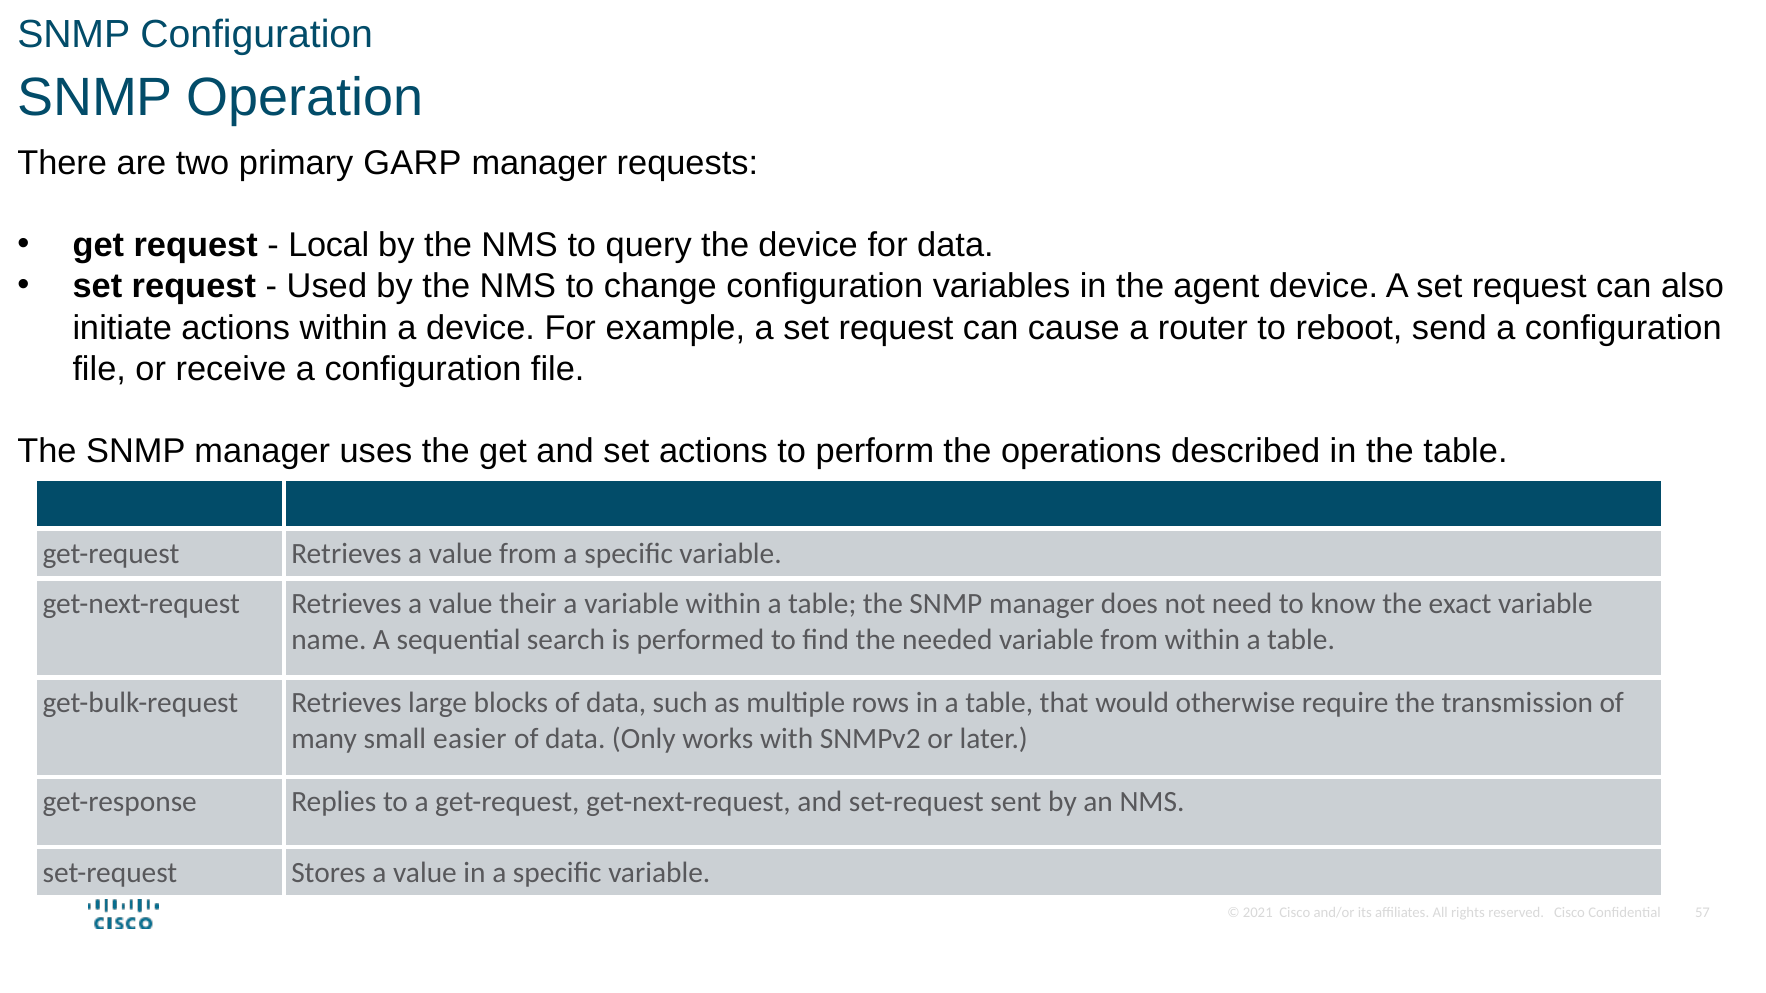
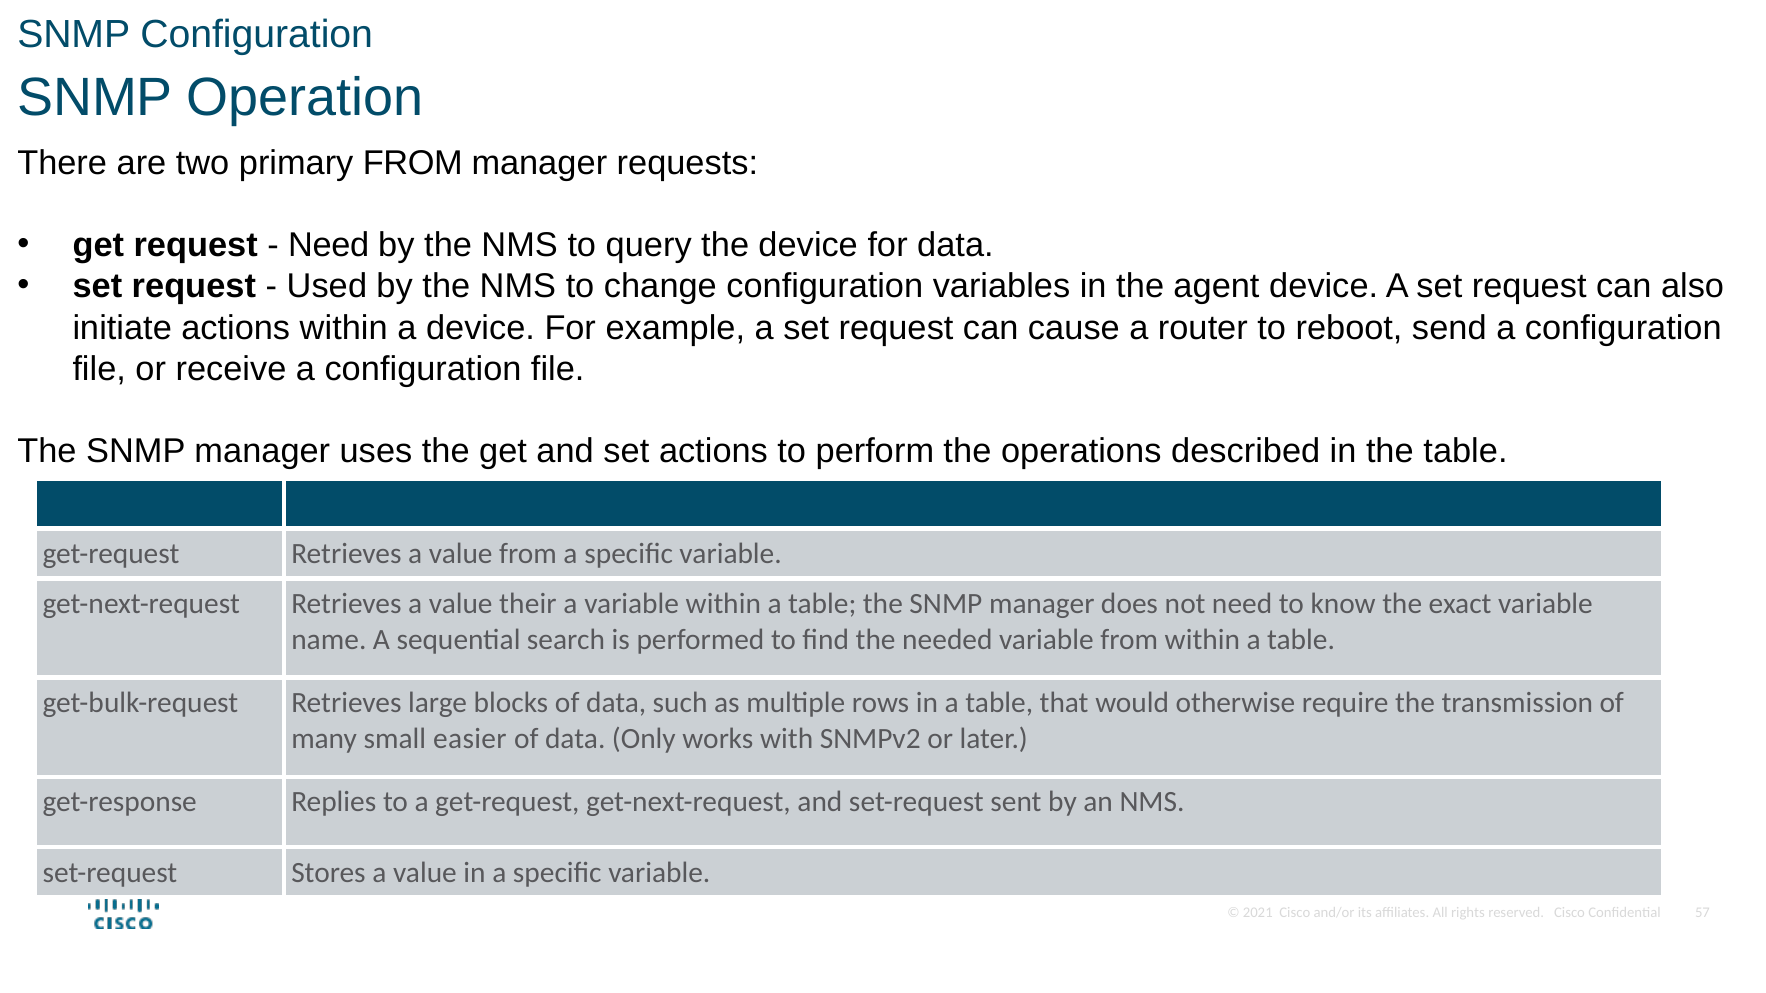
primary GARP: GARP -> FROM
Local at (329, 245): Local -> Need
